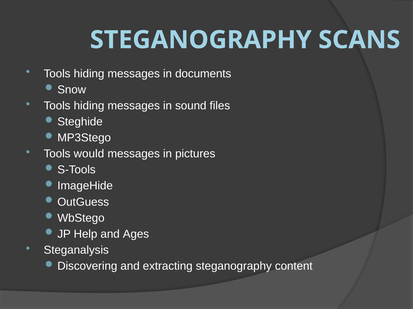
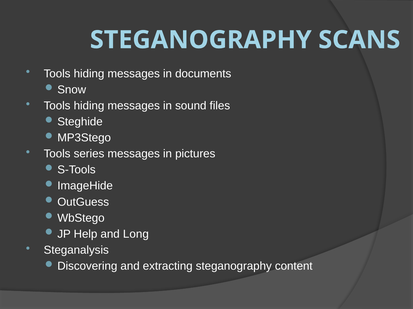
would: would -> series
Ages: Ages -> Long
